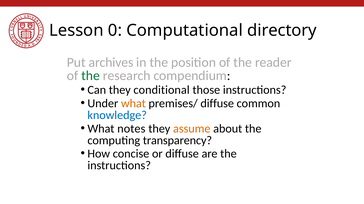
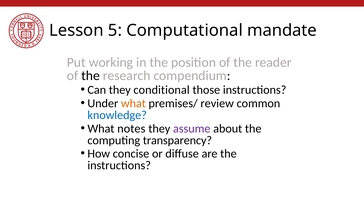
0: 0 -> 5
directory: directory -> mandate
archives: archives -> working
the at (91, 76) colour: green -> black
premises/ diffuse: diffuse -> review
assume colour: orange -> purple
